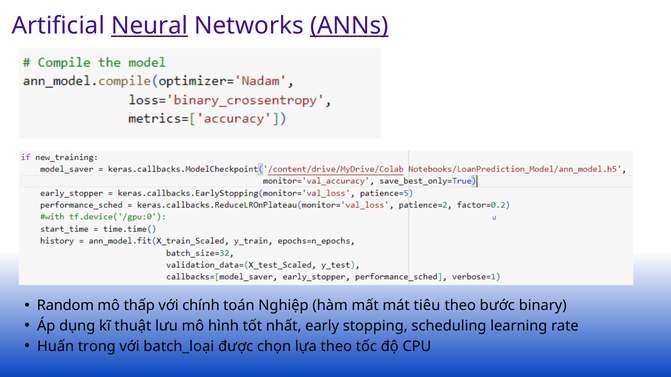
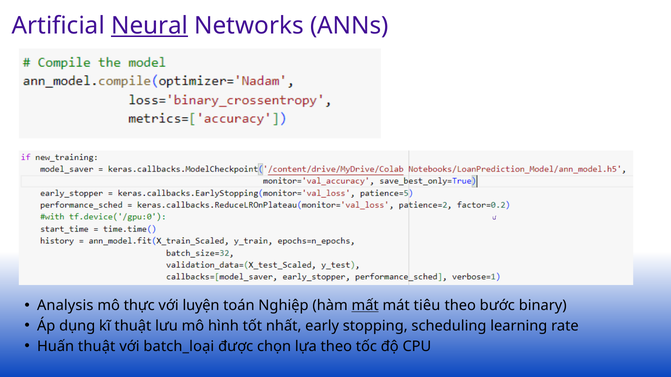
ANNs underline: present -> none
Random: Random -> Analysis
thấp: thấp -> thực
chính: chính -> luyện
mất underline: none -> present
Huấn trong: trong -> thuật
